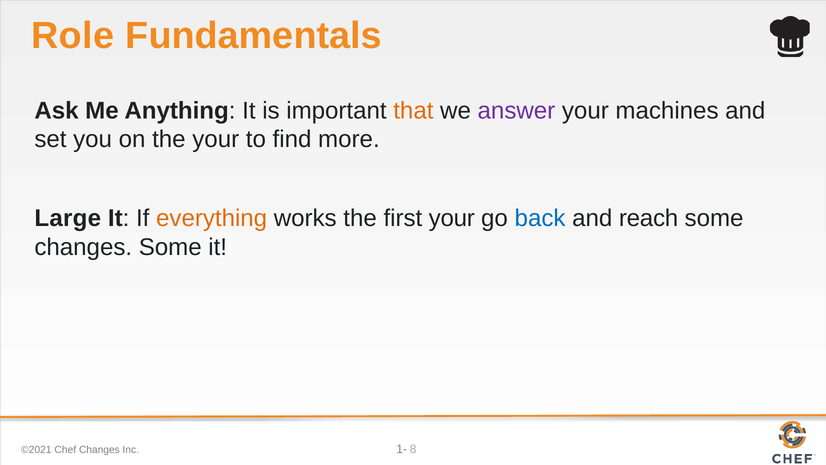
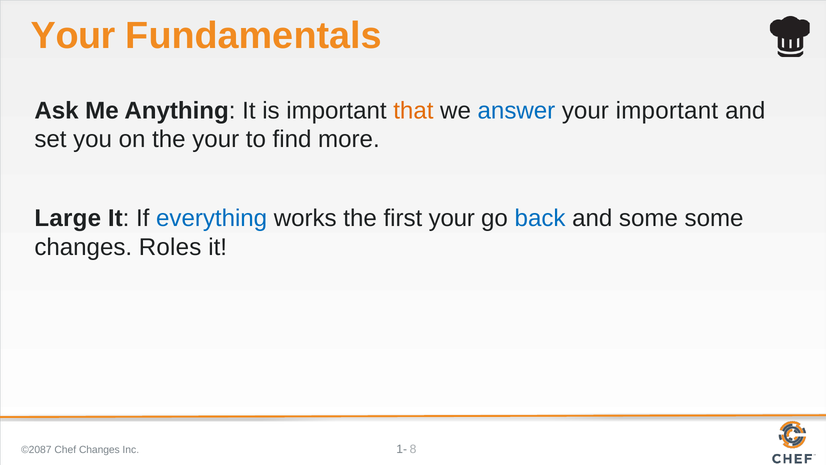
Role at (73, 36): Role -> Your
answer colour: purple -> blue
your machines: machines -> important
everything colour: orange -> blue
and reach: reach -> some
changes Some: Some -> Roles
©2021: ©2021 -> ©2087
